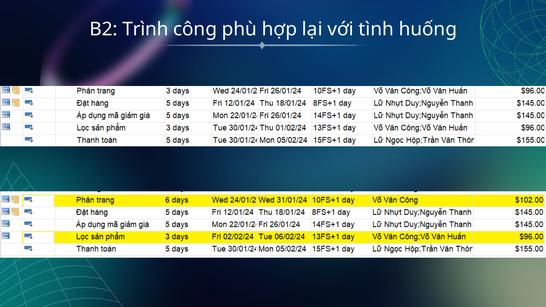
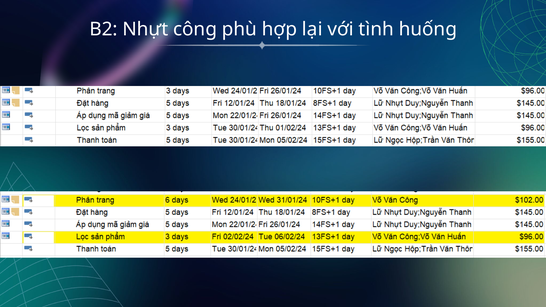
Trình: Trình -> Nhựt
